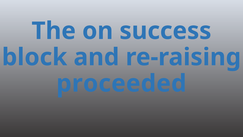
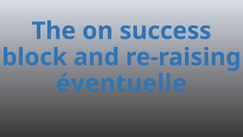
proceeded: proceeded -> éventuelle
